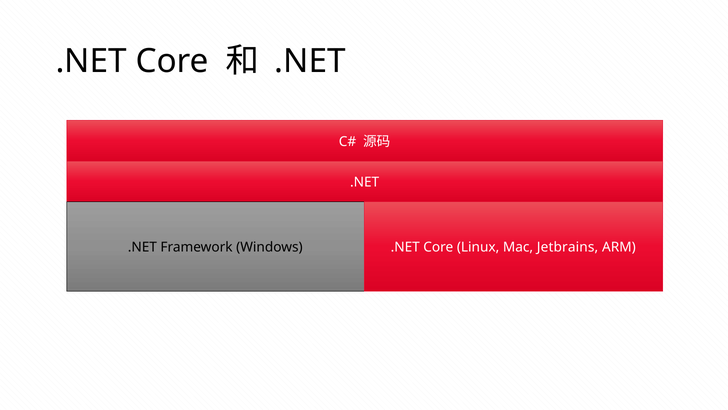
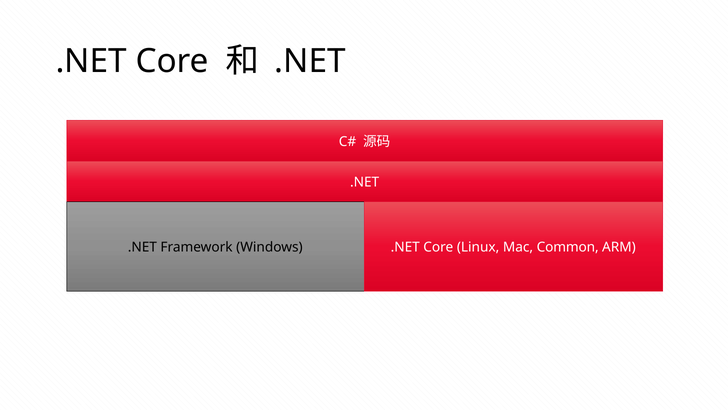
Jetbrains: Jetbrains -> Common
